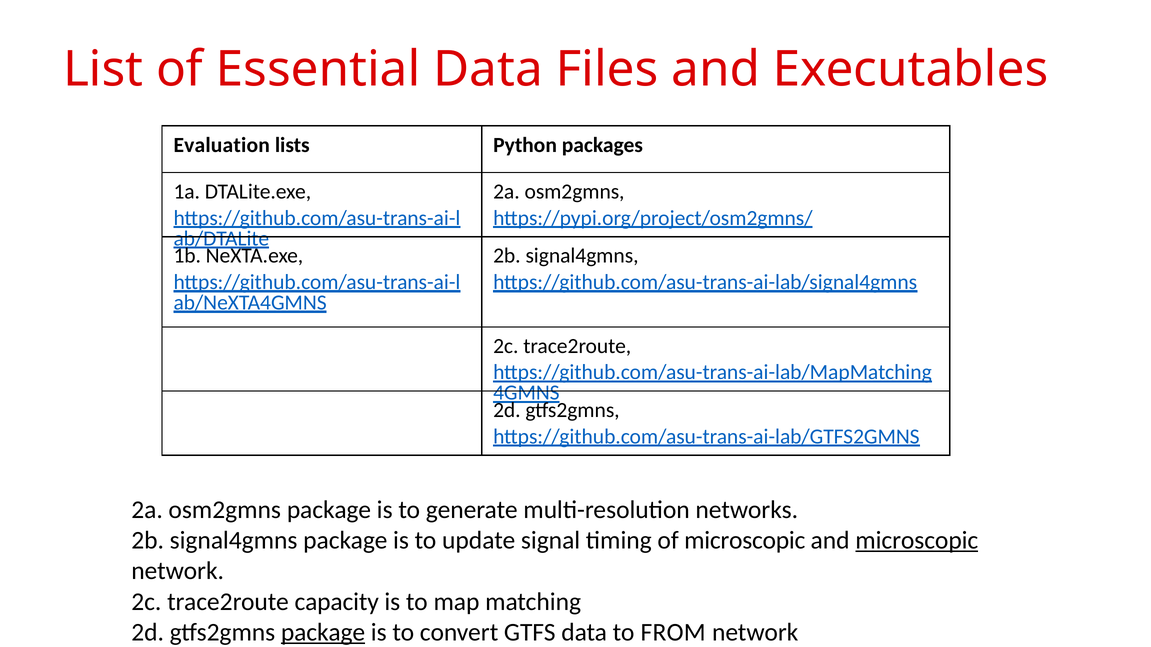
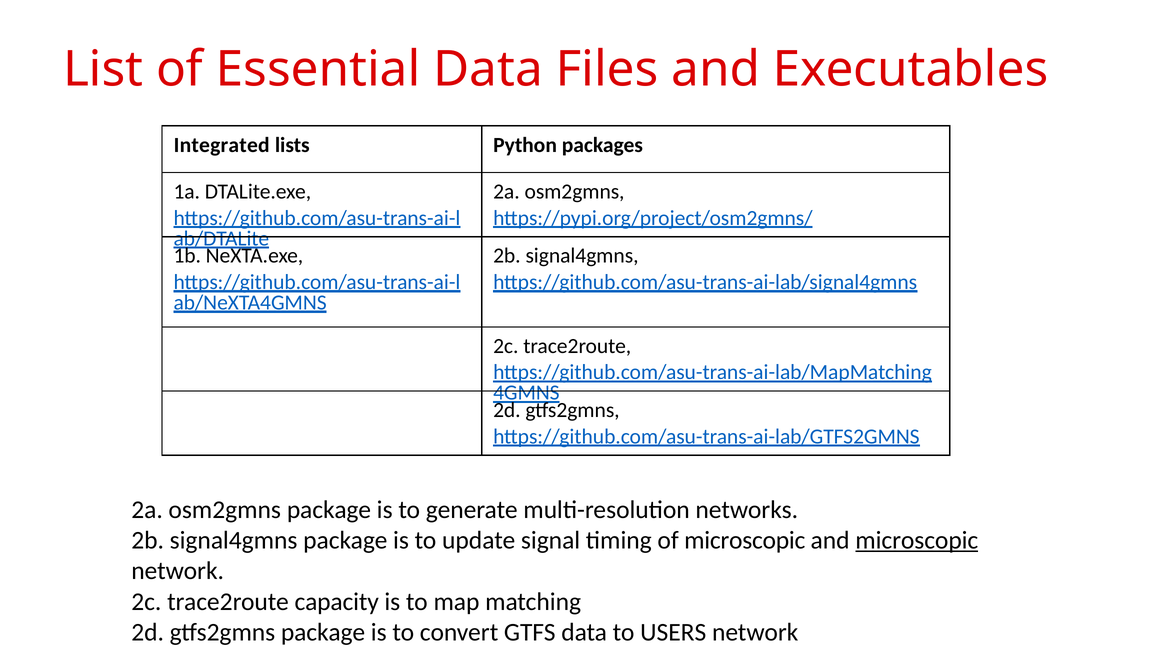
Evaluation: Evaluation -> Integrated
package at (323, 633) underline: present -> none
FROM: FROM -> USERS
